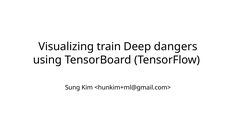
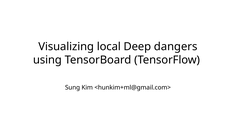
train: train -> local
